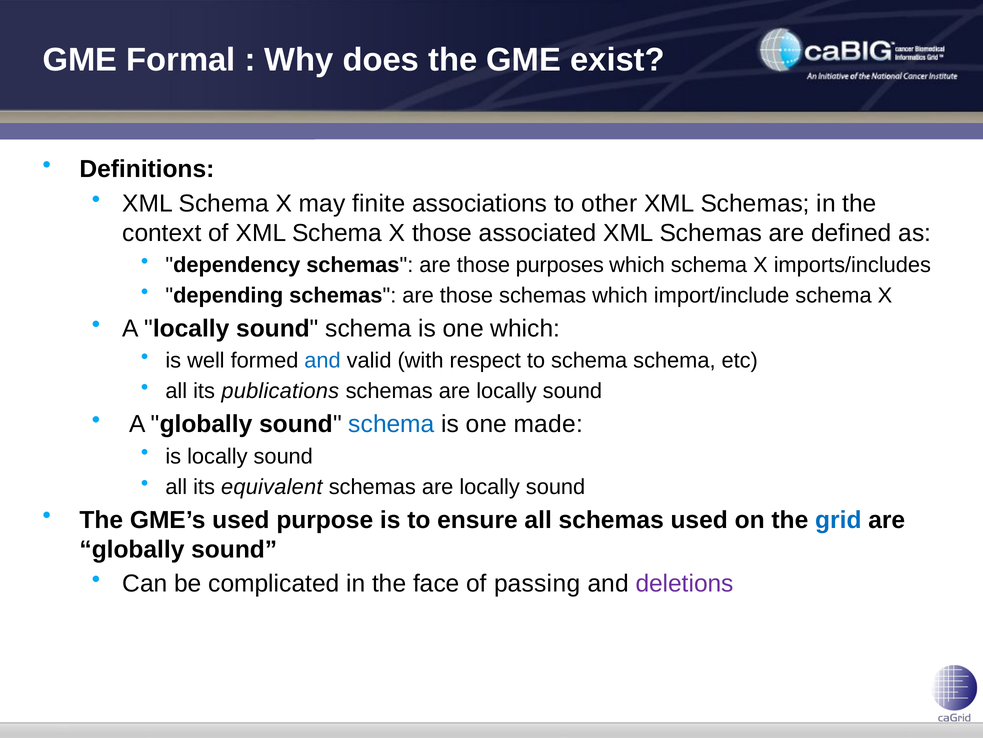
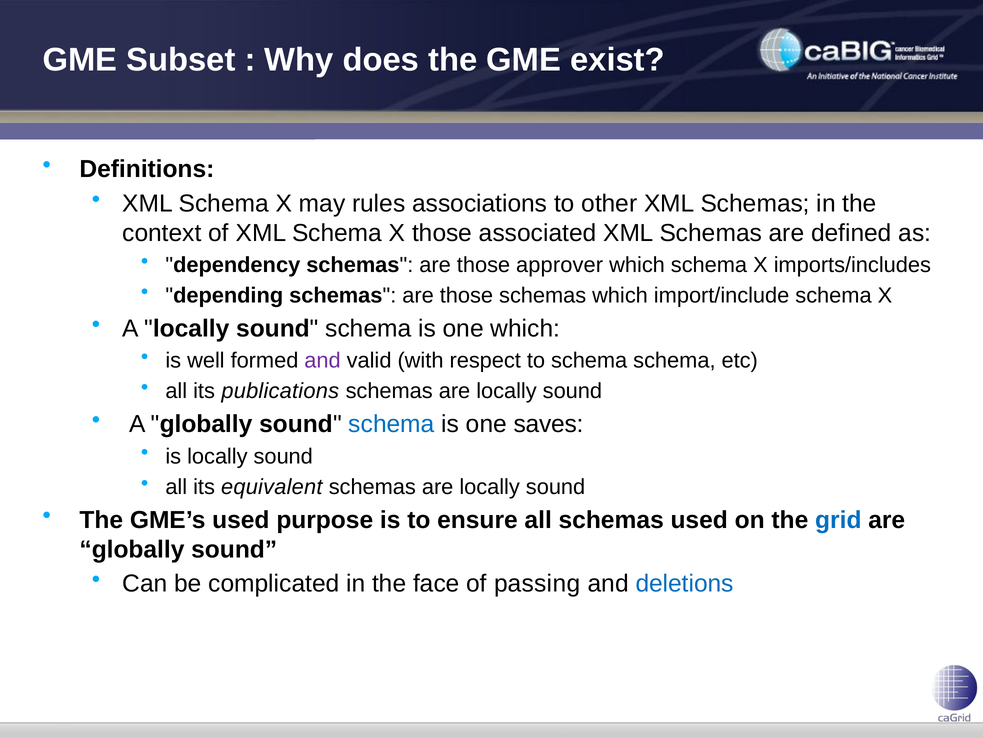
Formal: Formal -> Subset
finite: finite -> rules
purposes: purposes -> approver
and at (322, 360) colour: blue -> purple
made: made -> saves
deletions colour: purple -> blue
